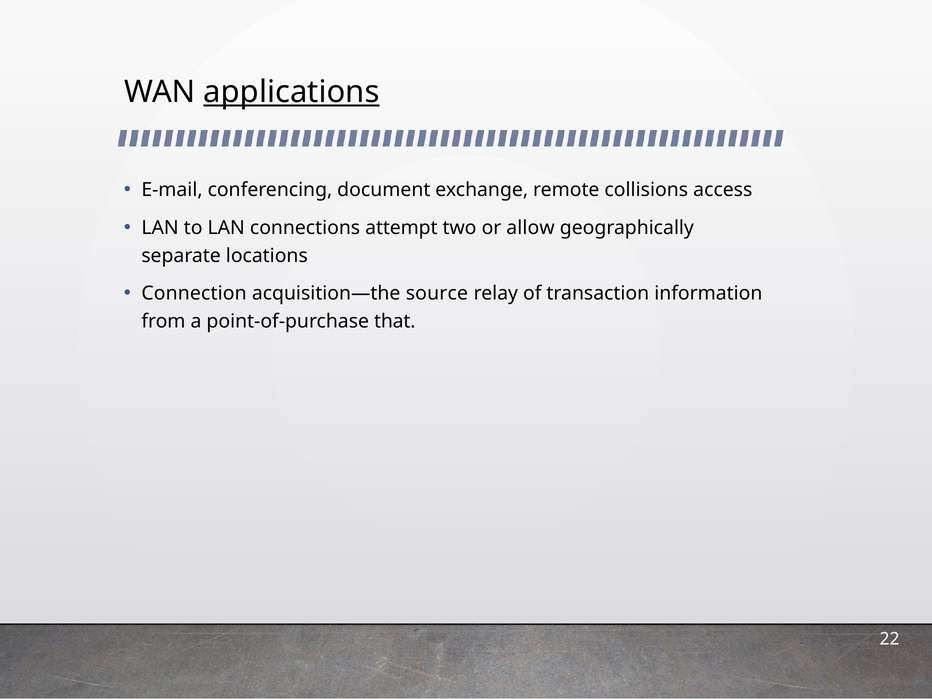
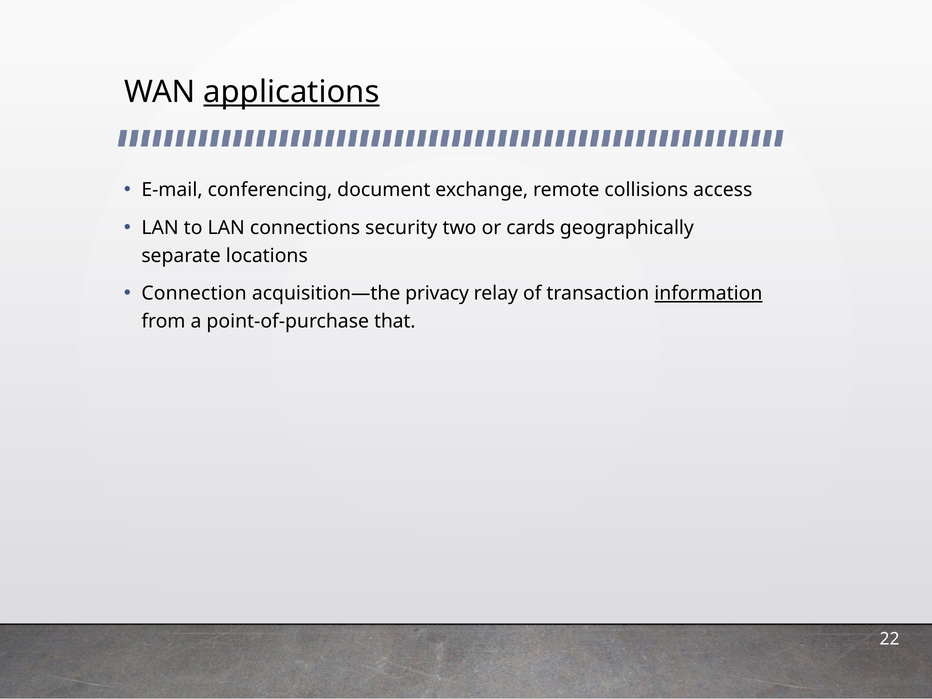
attempt: attempt -> security
allow: allow -> cards
source: source -> privacy
information underline: none -> present
